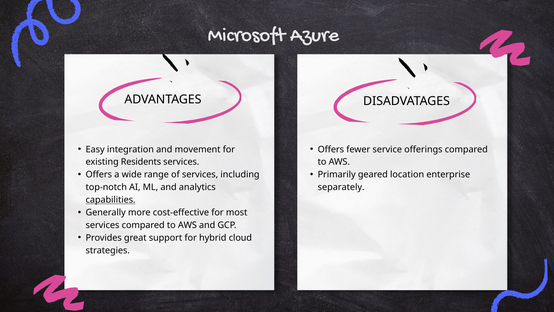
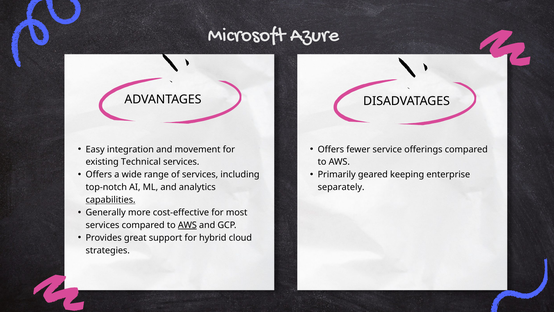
Residents: Residents -> Technical
location: location -> keeping
AWS at (187, 225) underline: none -> present
